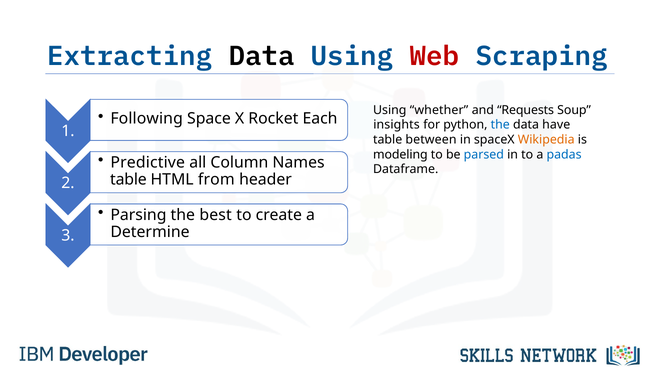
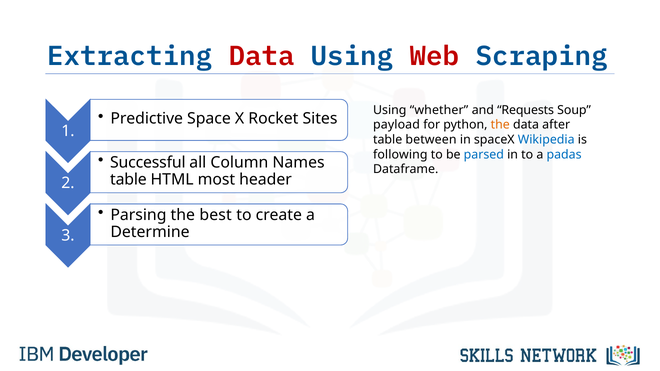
Data at (262, 56) colour: black -> red
Following: Following -> Predictive
Each: Each -> Sites
insights: insights -> payload
the at (500, 125) colour: blue -> orange
have: have -> after
Wikipedia colour: orange -> blue
modeling: modeling -> following
Predictive: Predictive -> Successful
from: from -> most
